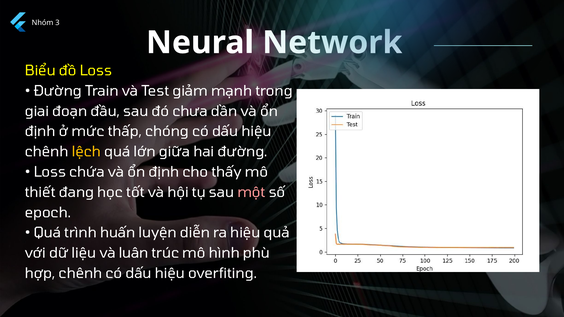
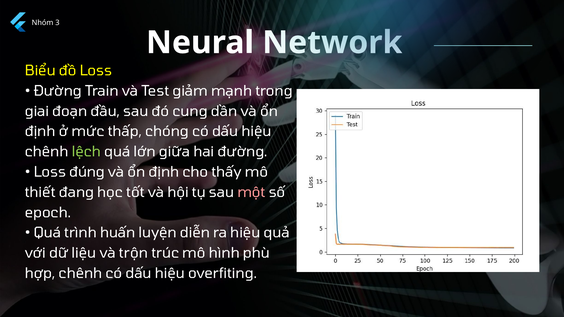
chưa: chưa -> cung
lệch colour: yellow -> light green
chứa: chứa -> đúng
luân: luân -> trộn
